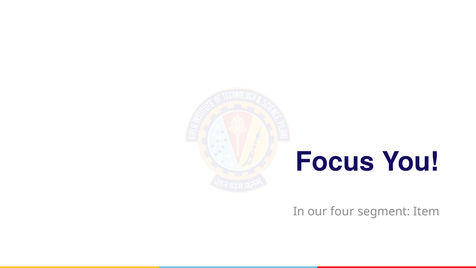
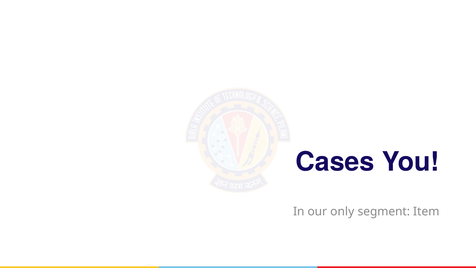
Focus: Focus -> Cases
four: four -> only
